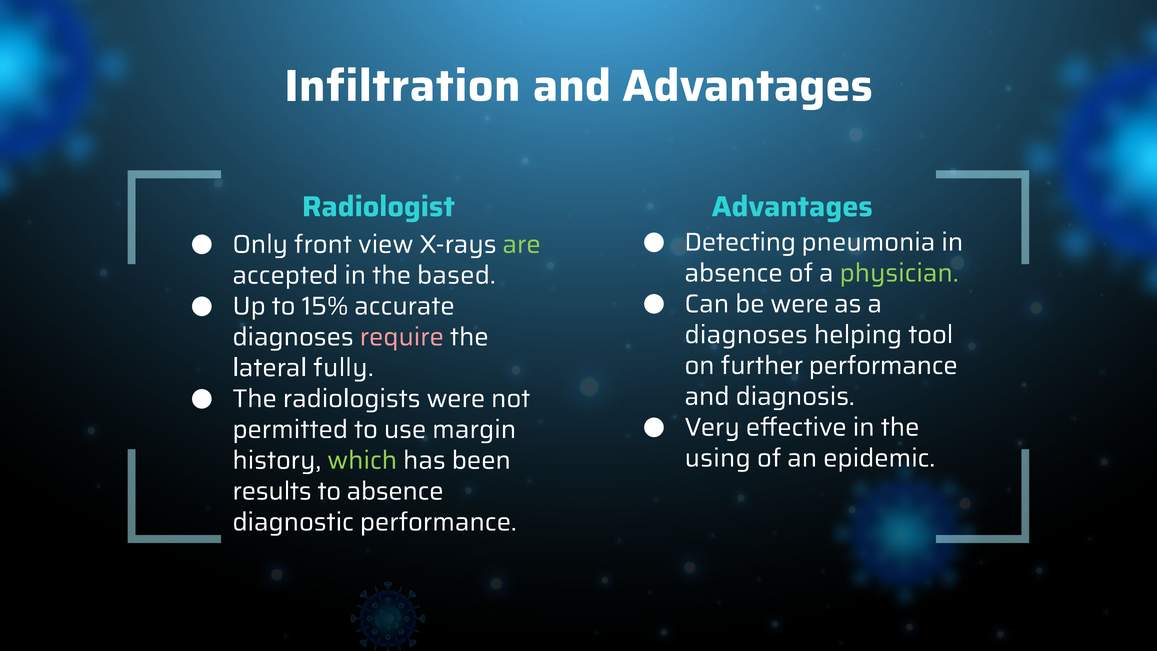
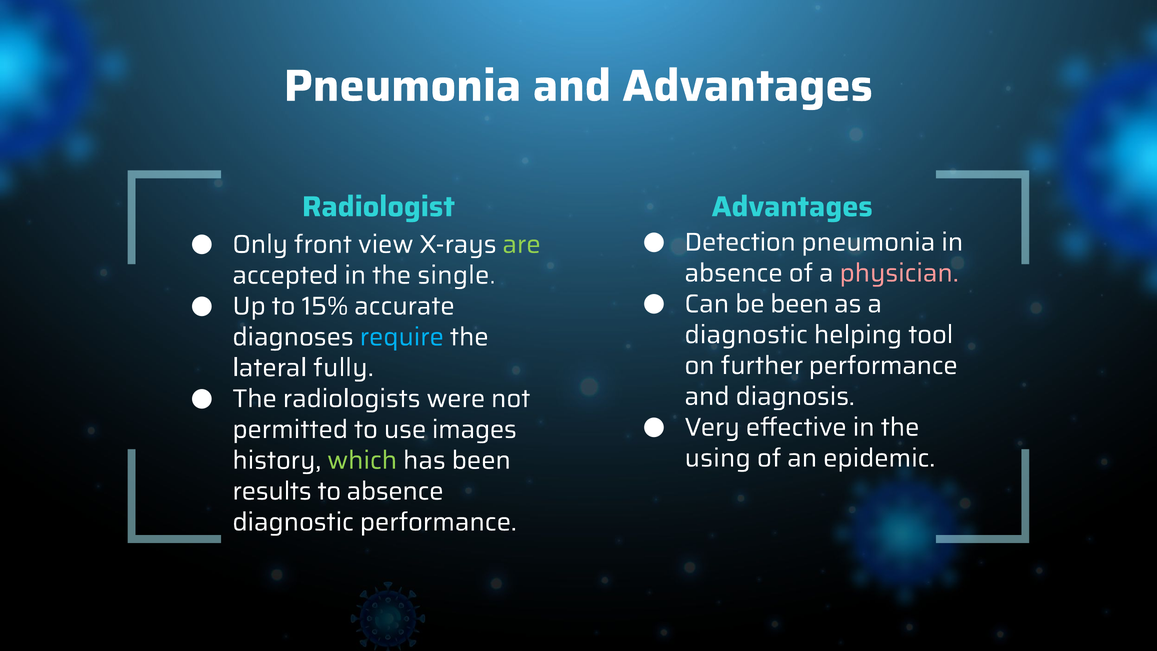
Infiltration at (402, 86): Infiltration -> Pneumonia
Detecting: Detecting -> Detection
physician colour: light green -> pink
based: based -> single
be were: were -> been
diagnoses at (746, 335): diagnoses -> diagnostic
require colour: pink -> light blue
margin: margin -> images
